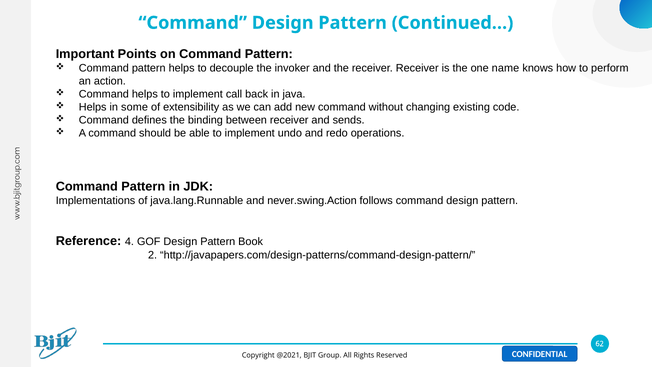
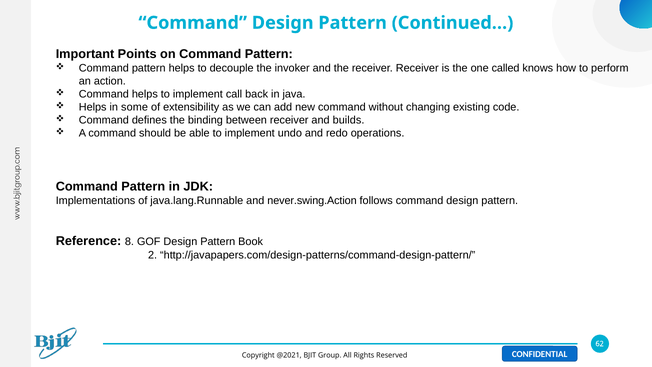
name: name -> called
sends: sends -> builds
4: 4 -> 8
